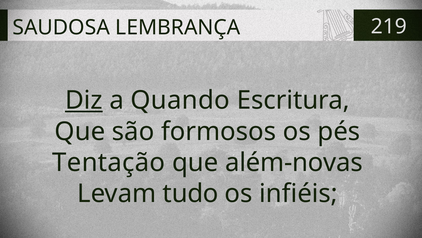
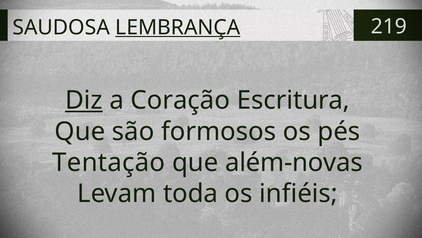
LEMBRANÇA underline: none -> present
Quando: Quando -> Coração
tudo: tudo -> toda
